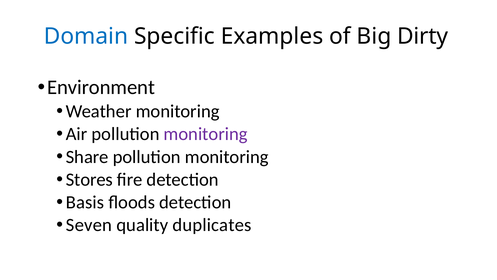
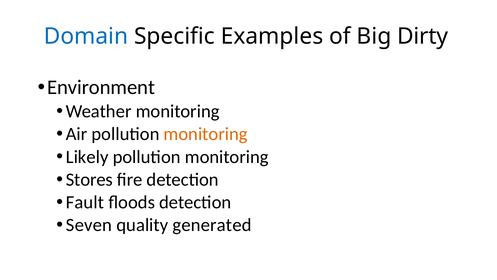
monitoring at (206, 134) colour: purple -> orange
Share: Share -> Likely
Basis: Basis -> Fault
duplicates: duplicates -> generated
